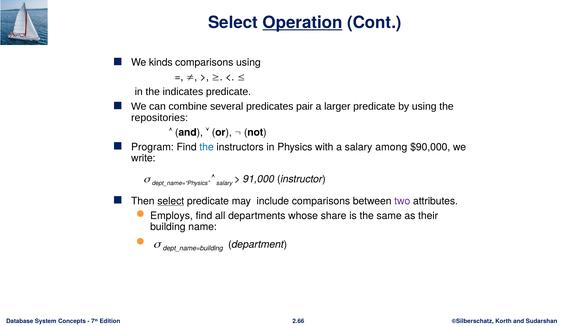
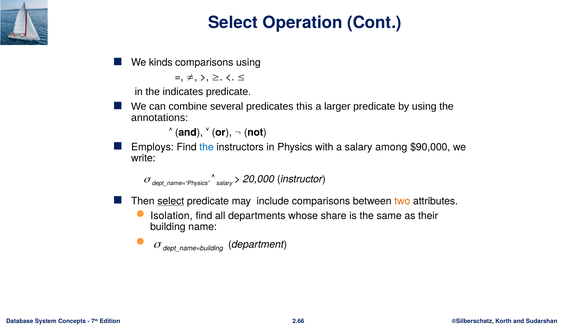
Operation underline: present -> none
pair: pair -> this
repositories: repositories -> annotations
Program: Program -> Employs
91,000: 91,000 -> 20,000
two colour: purple -> orange
Employs: Employs -> Isolation
